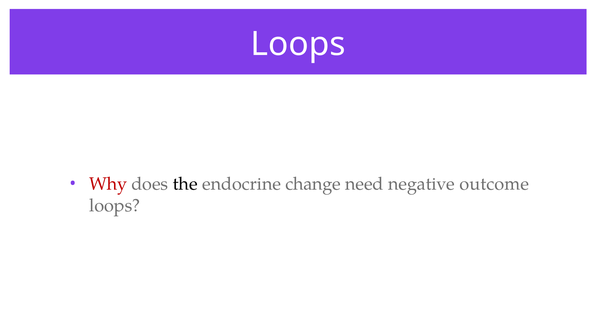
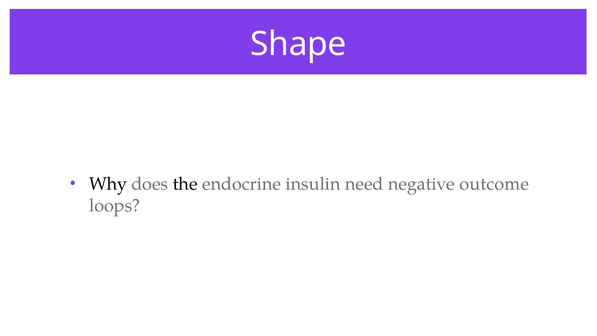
Loops at (298, 44): Loops -> Shape
Why colour: red -> black
change: change -> insulin
